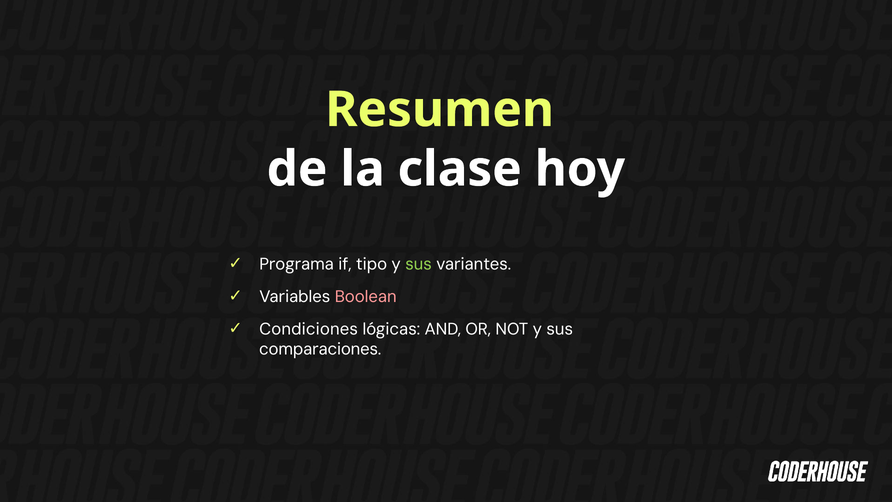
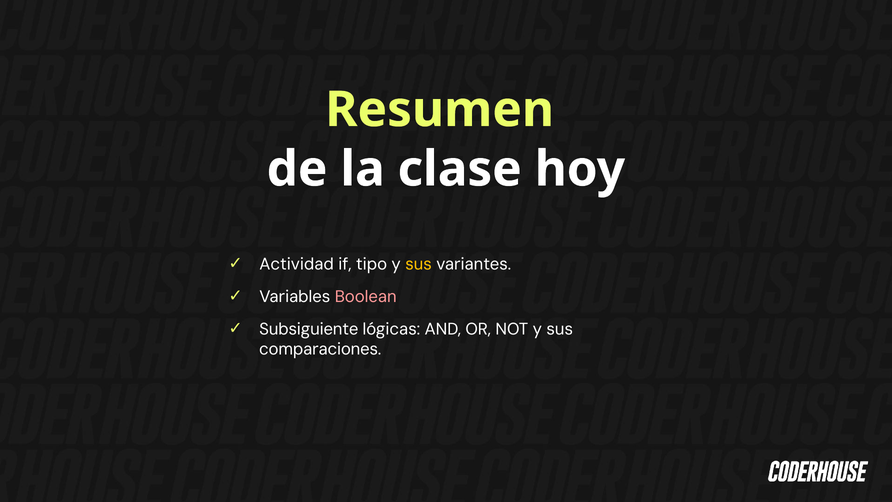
Programa: Programa -> Actividad
sus at (419, 264) colour: light green -> yellow
Condiciones: Condiciones -> Subsiguiente
